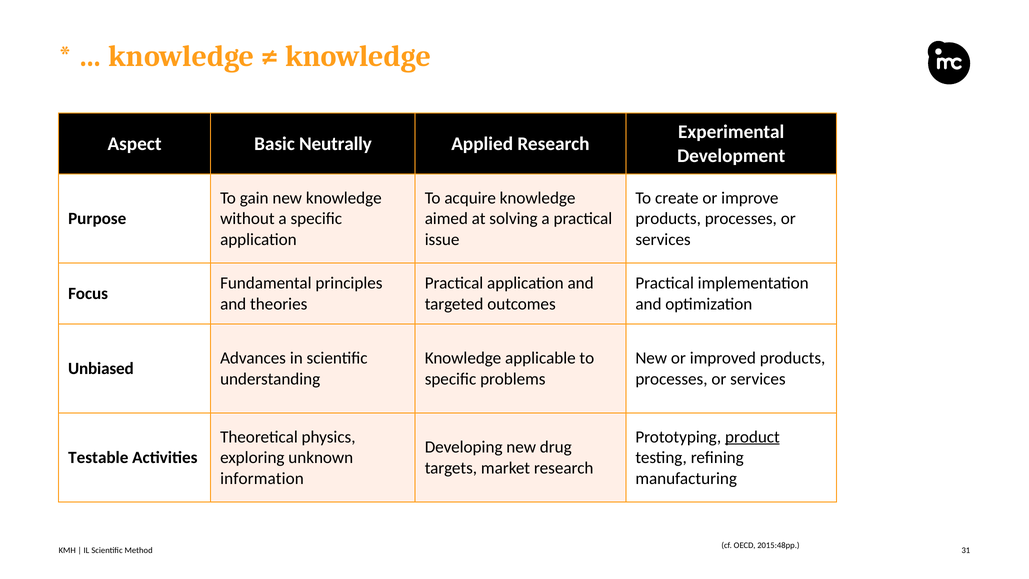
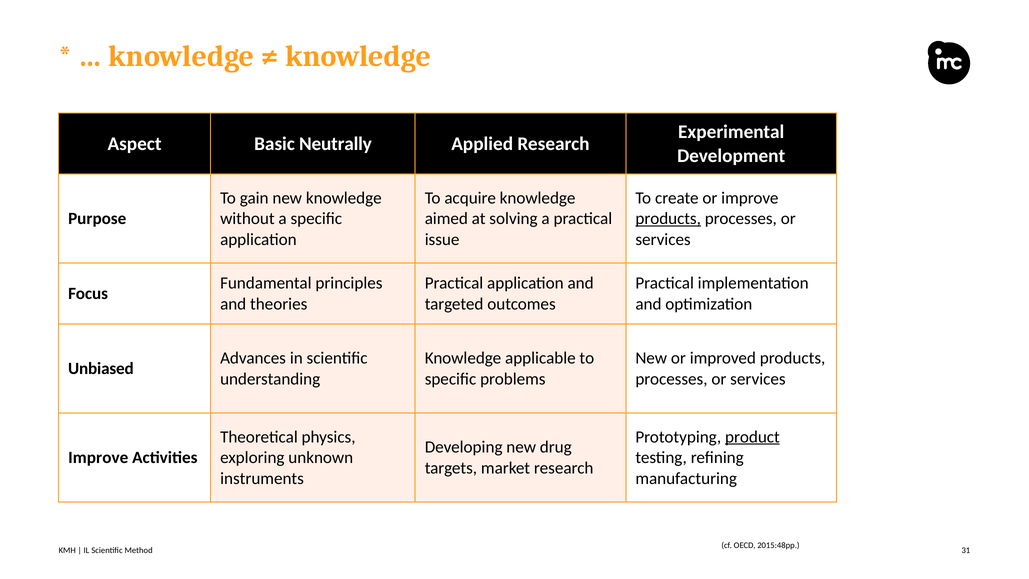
products at (668, 219) underline: none -> present
Testable at (98, 458): Testable -> Improve
information: information -> instruments
